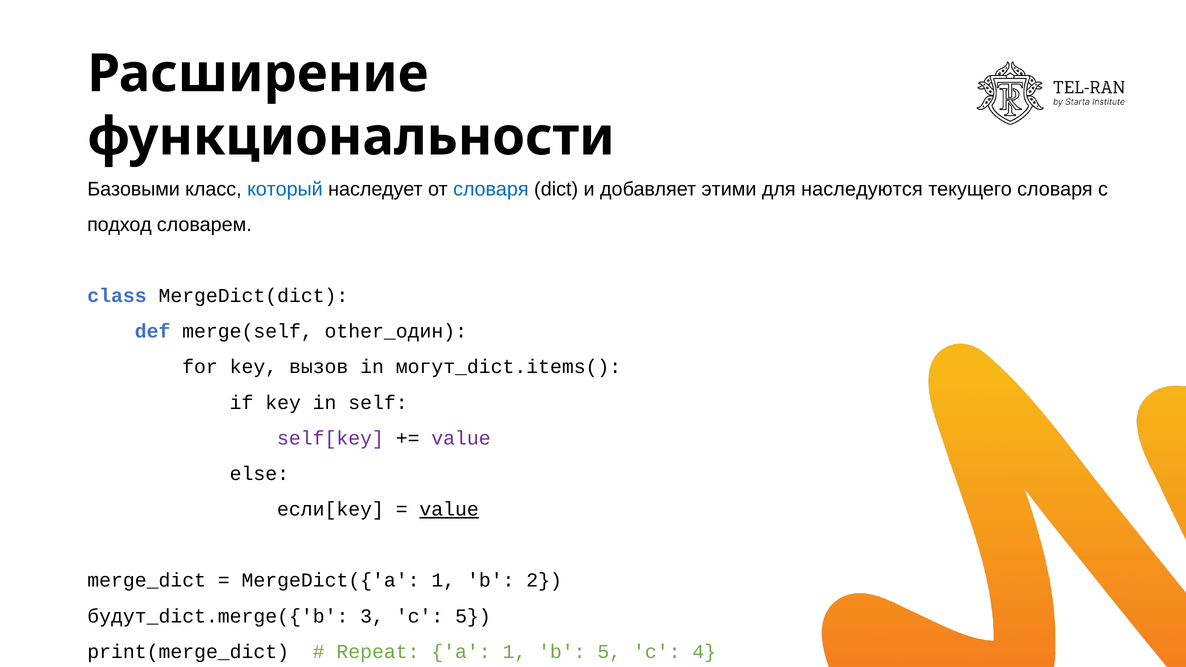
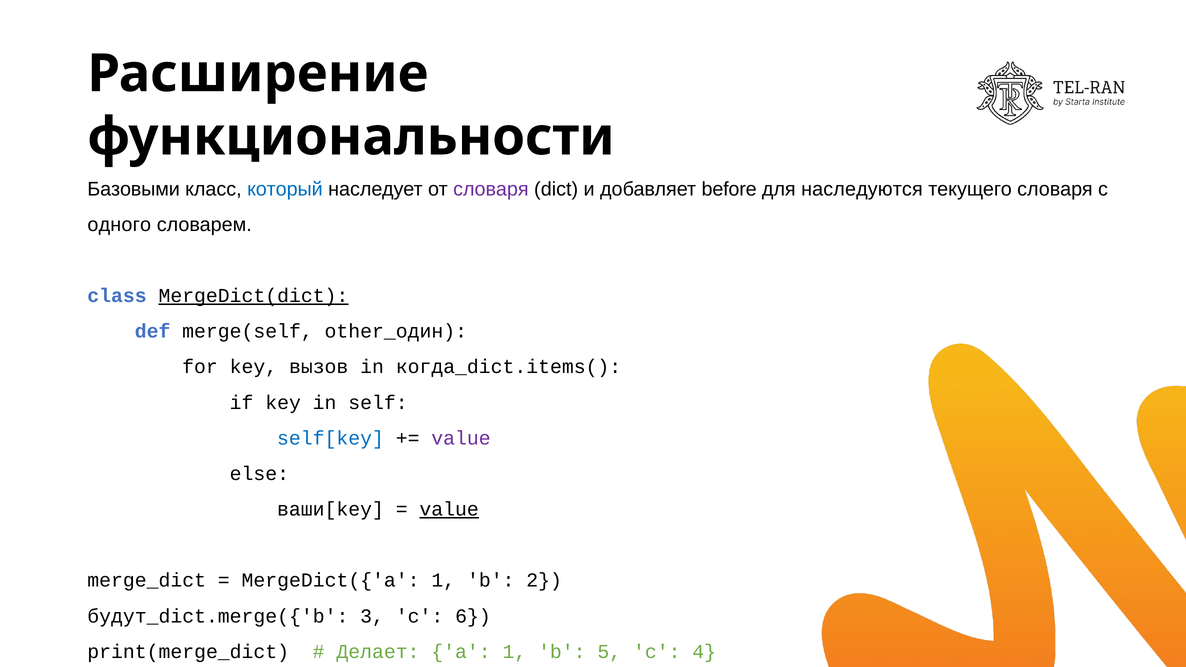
словаря at (491, 189) colour: blue -> purple
этими: этими -> before
подход: подход -> одного
MergeDict(dict underline: none -> present
могут_dict.items(: могут_dict.items( -> когда_dict.items(
self[key colour: purple -> blue
если[key: если[key -> ваши[key
c 5: 5 -> 6
Repeat: Repeat -> Делает
